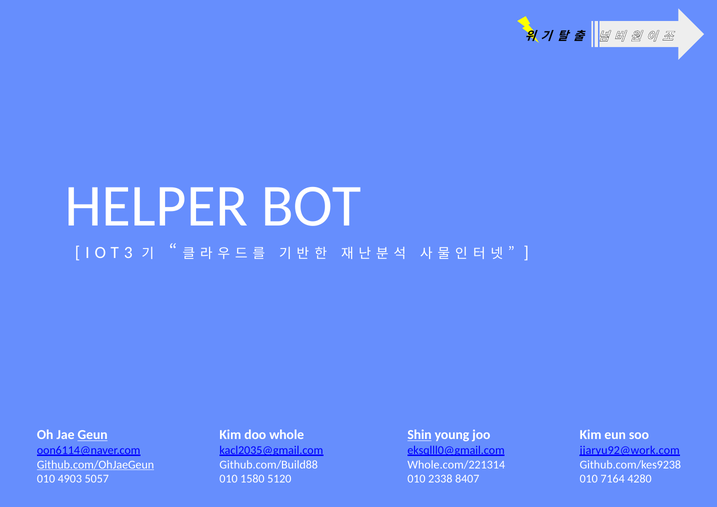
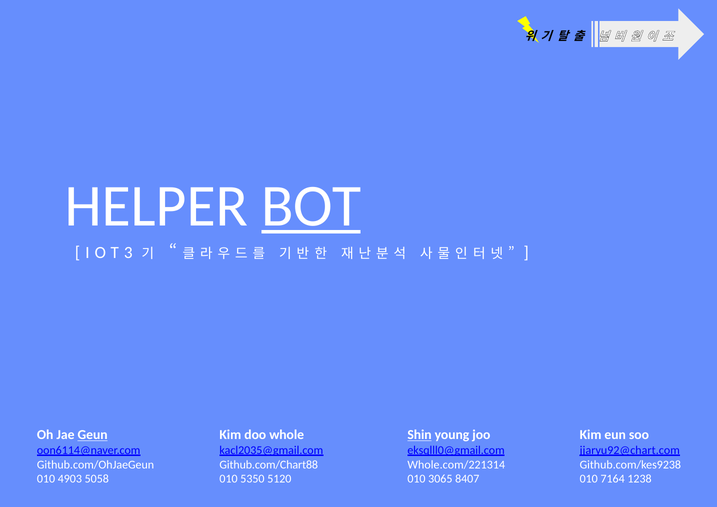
BOT underline: none -> present
jjaryu92@work.com: jjaryu92@work.com -> jjaryu92@chart.com
Github.com/OhJaeGeun underline: present -> none
Github.com/Build88: Github.com/Build88 -> Github.com/Chart88
5057: 5057 -> 5058
1580: 1580 -> 5350
2338: 2338 -> 3065
4280: 4280 -> 1238
